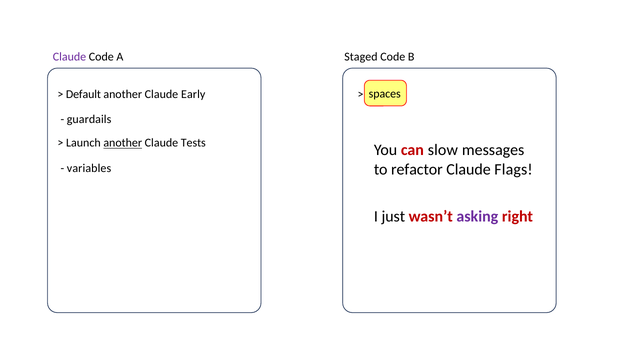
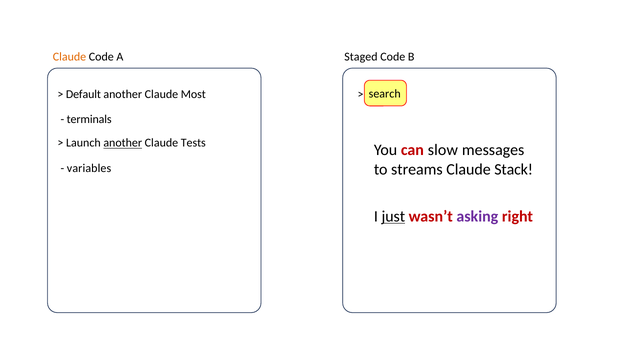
Claude at (69, 57) colour: purple -> orange
spaces: spaces -> search
Early: Early -> Most
guardails: guardails -> terminals
refactor: refactor -> streams
Flags: Flags -> Stack
just underline: none -> present
